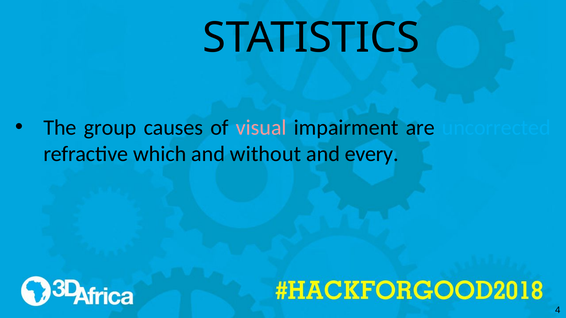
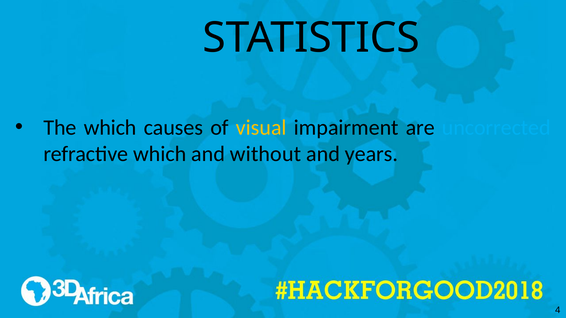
The group: group -> which
visual colour: pink -> yellow
every: every -> years
